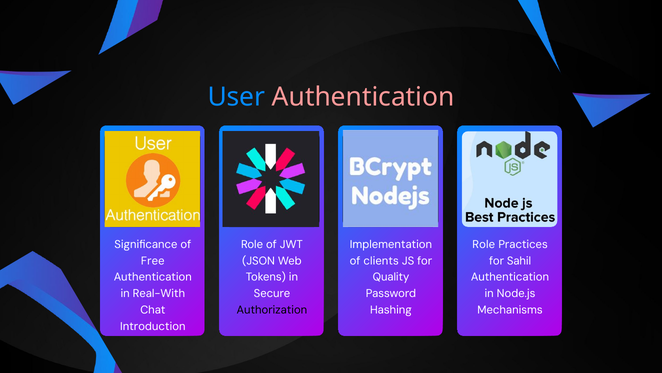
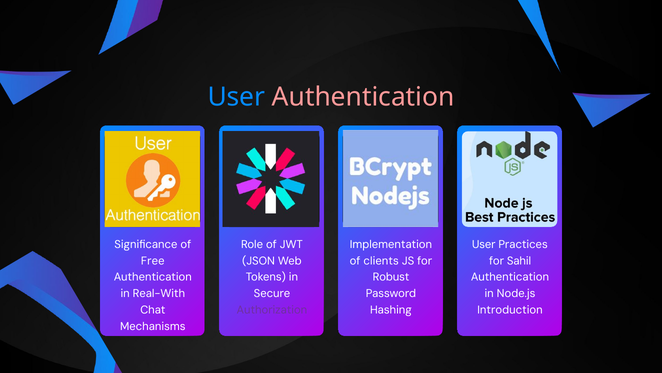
Role at (484, 244): Role -> User
Quality: Quality -> Robust
Authorization colour: black -> purple
Mechanisms: Mechanisms -> Introduction
Introduction: Introduction -> Mechanisms
